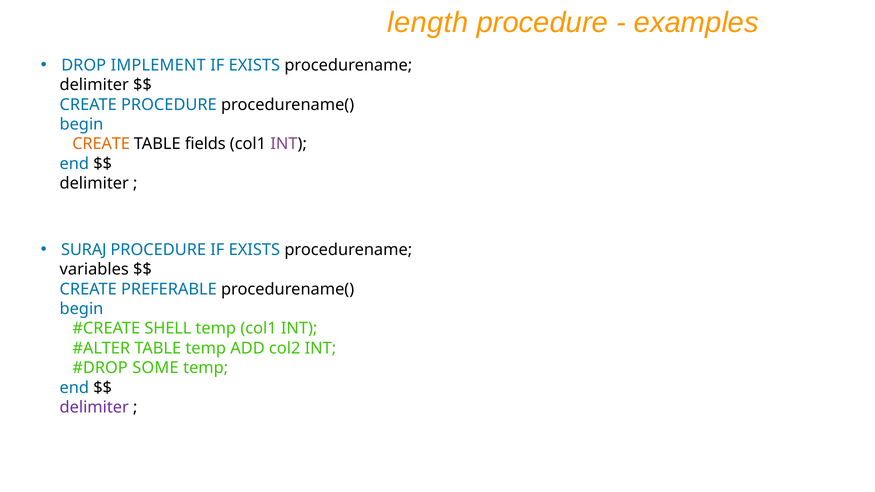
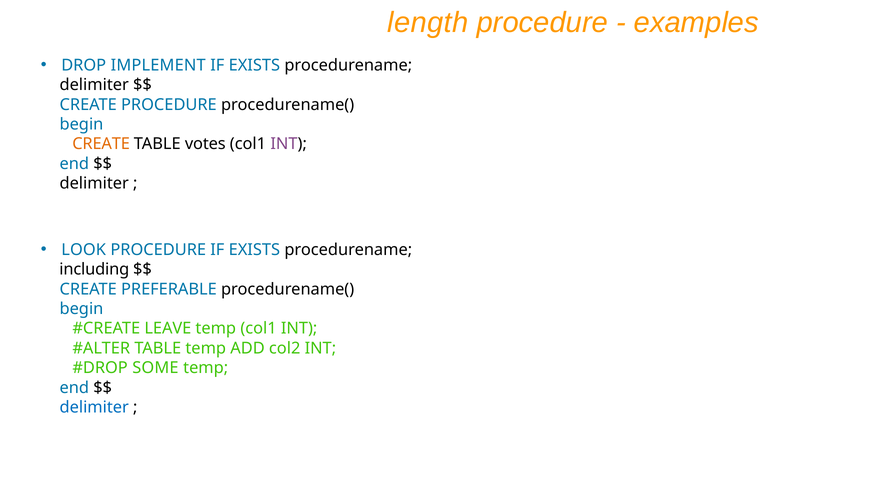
fields: fields -> votes
SURAJ: SURAJ -> LOOK
variables: variables -> including
SHELL: SHELL -> LEAVE
delimiter at (94, 407) colour: purple -> blue
